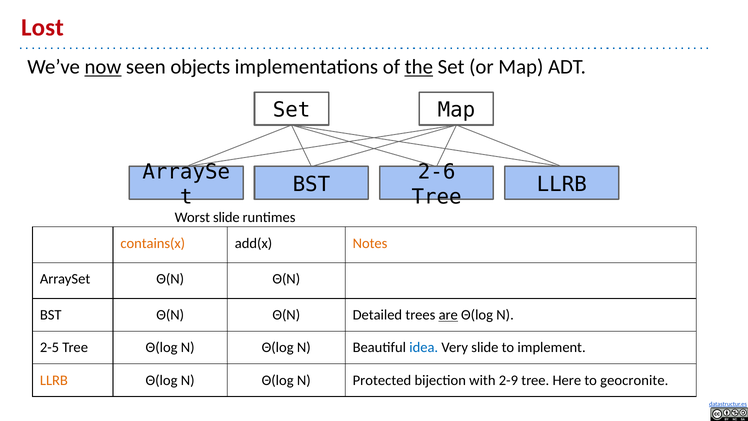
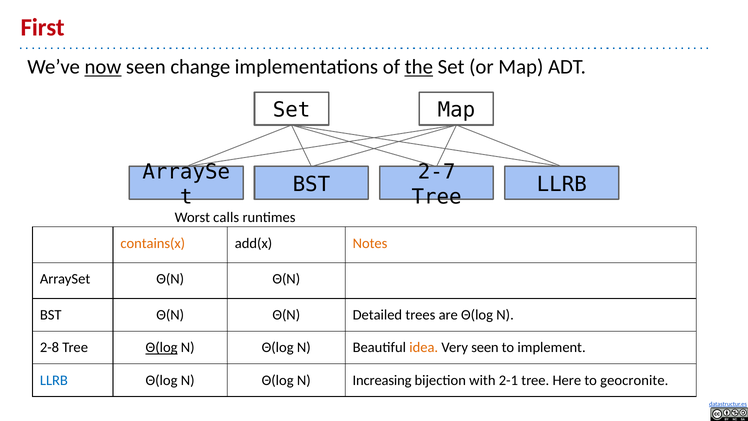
Lost: Lost -> First
objects: objects -> change
2-6: 2-6 -> 2-7
Worst slide: slide -> calls
are underline: present -> none
2-5: 2-5 -> 2-8
Θ(log at (162, 347) underline: none -> present
idea colour: blue -> orange
Very slide: slide -> seen
LLRB at (54, 380) colour: orange -> blue
Protected: Protected -> Increasing
2-9: 2-9 -> 2-1
